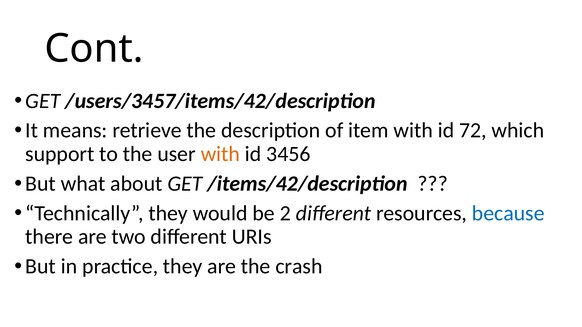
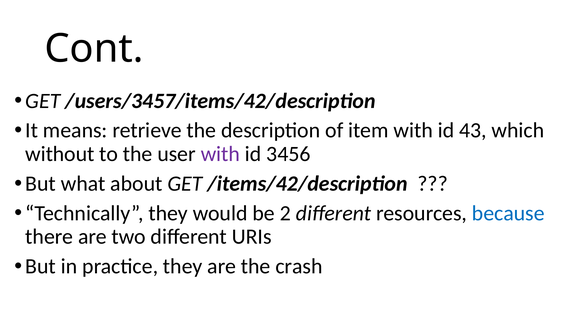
72: 72 -> 43
support: support -> without
with at (220, 154) colour: orange -> purple
